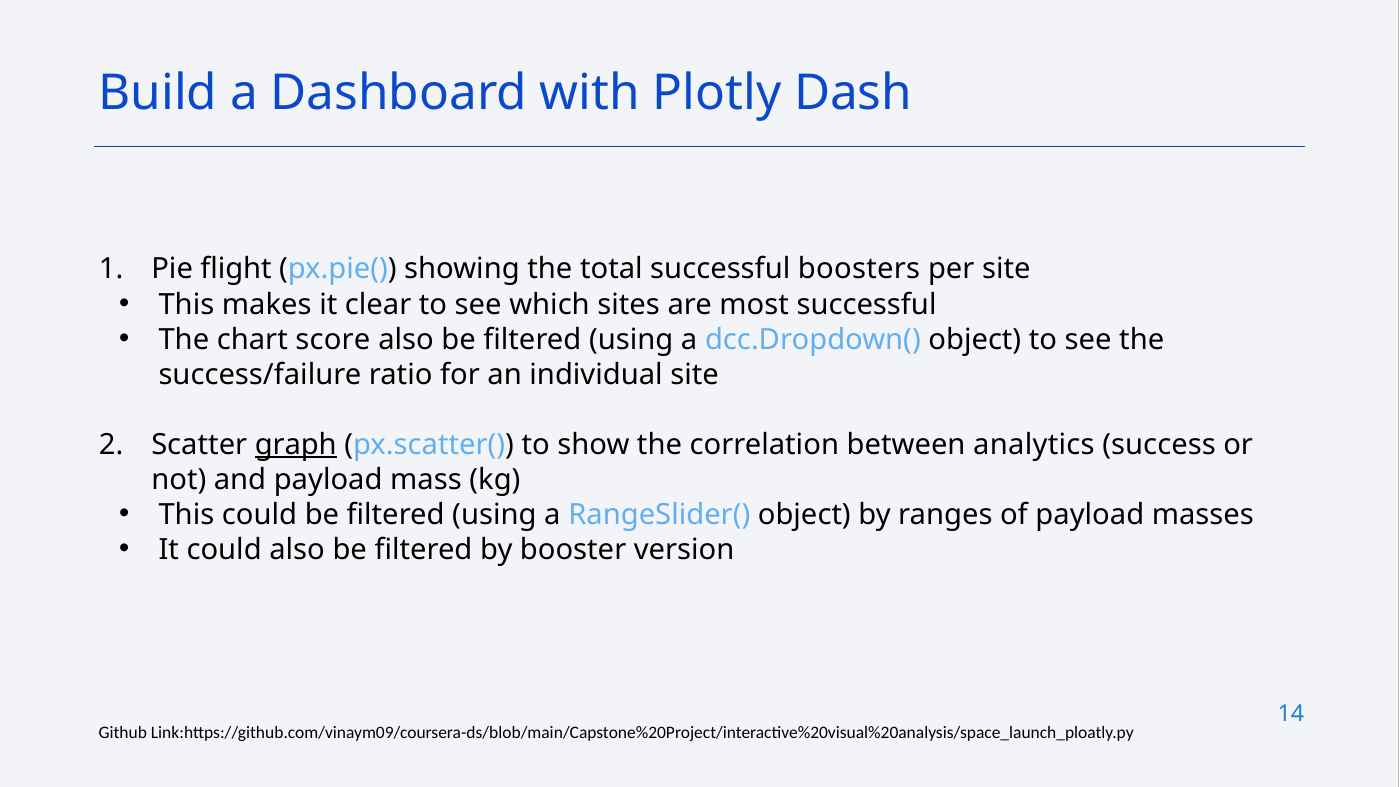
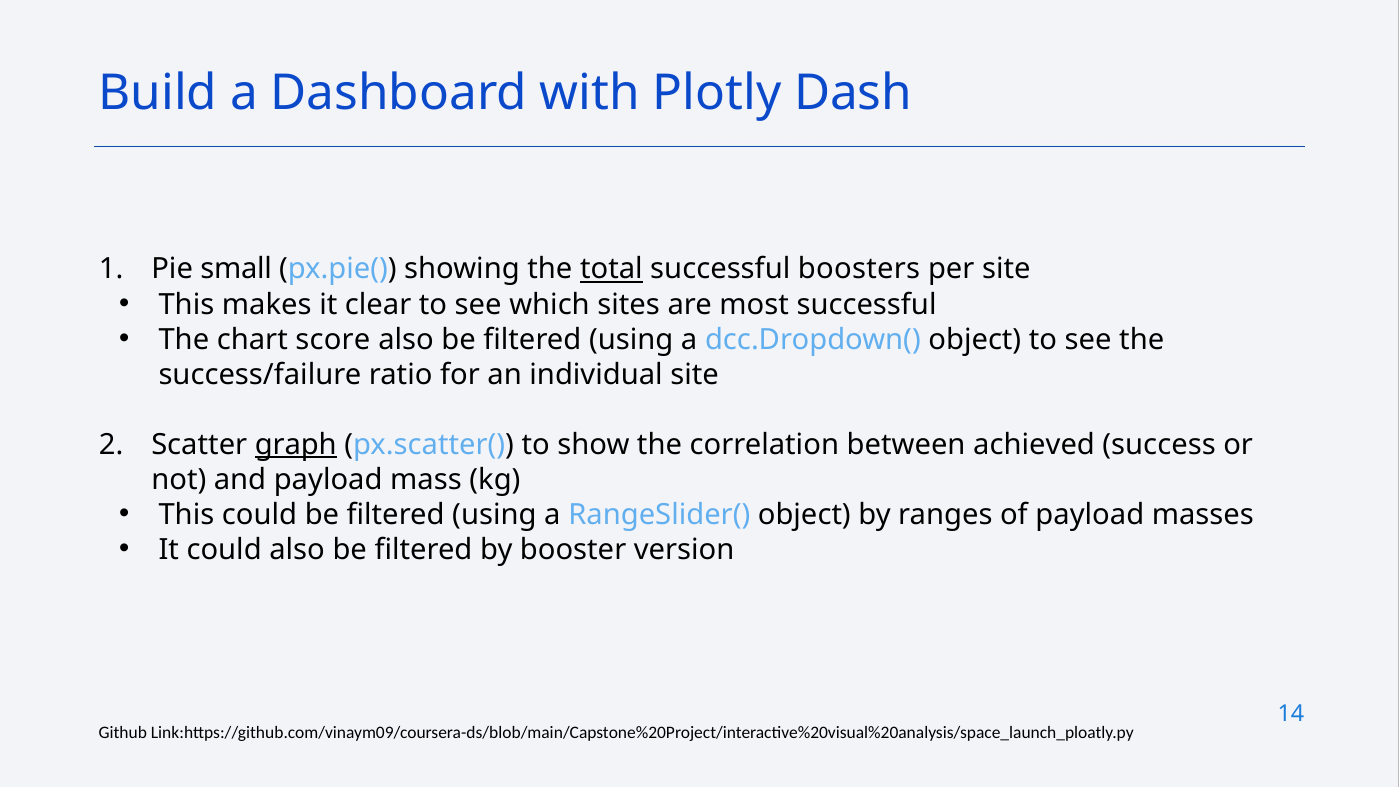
flight: flight -> small
total underline: none -> present
analytics: analytics -> achieved
